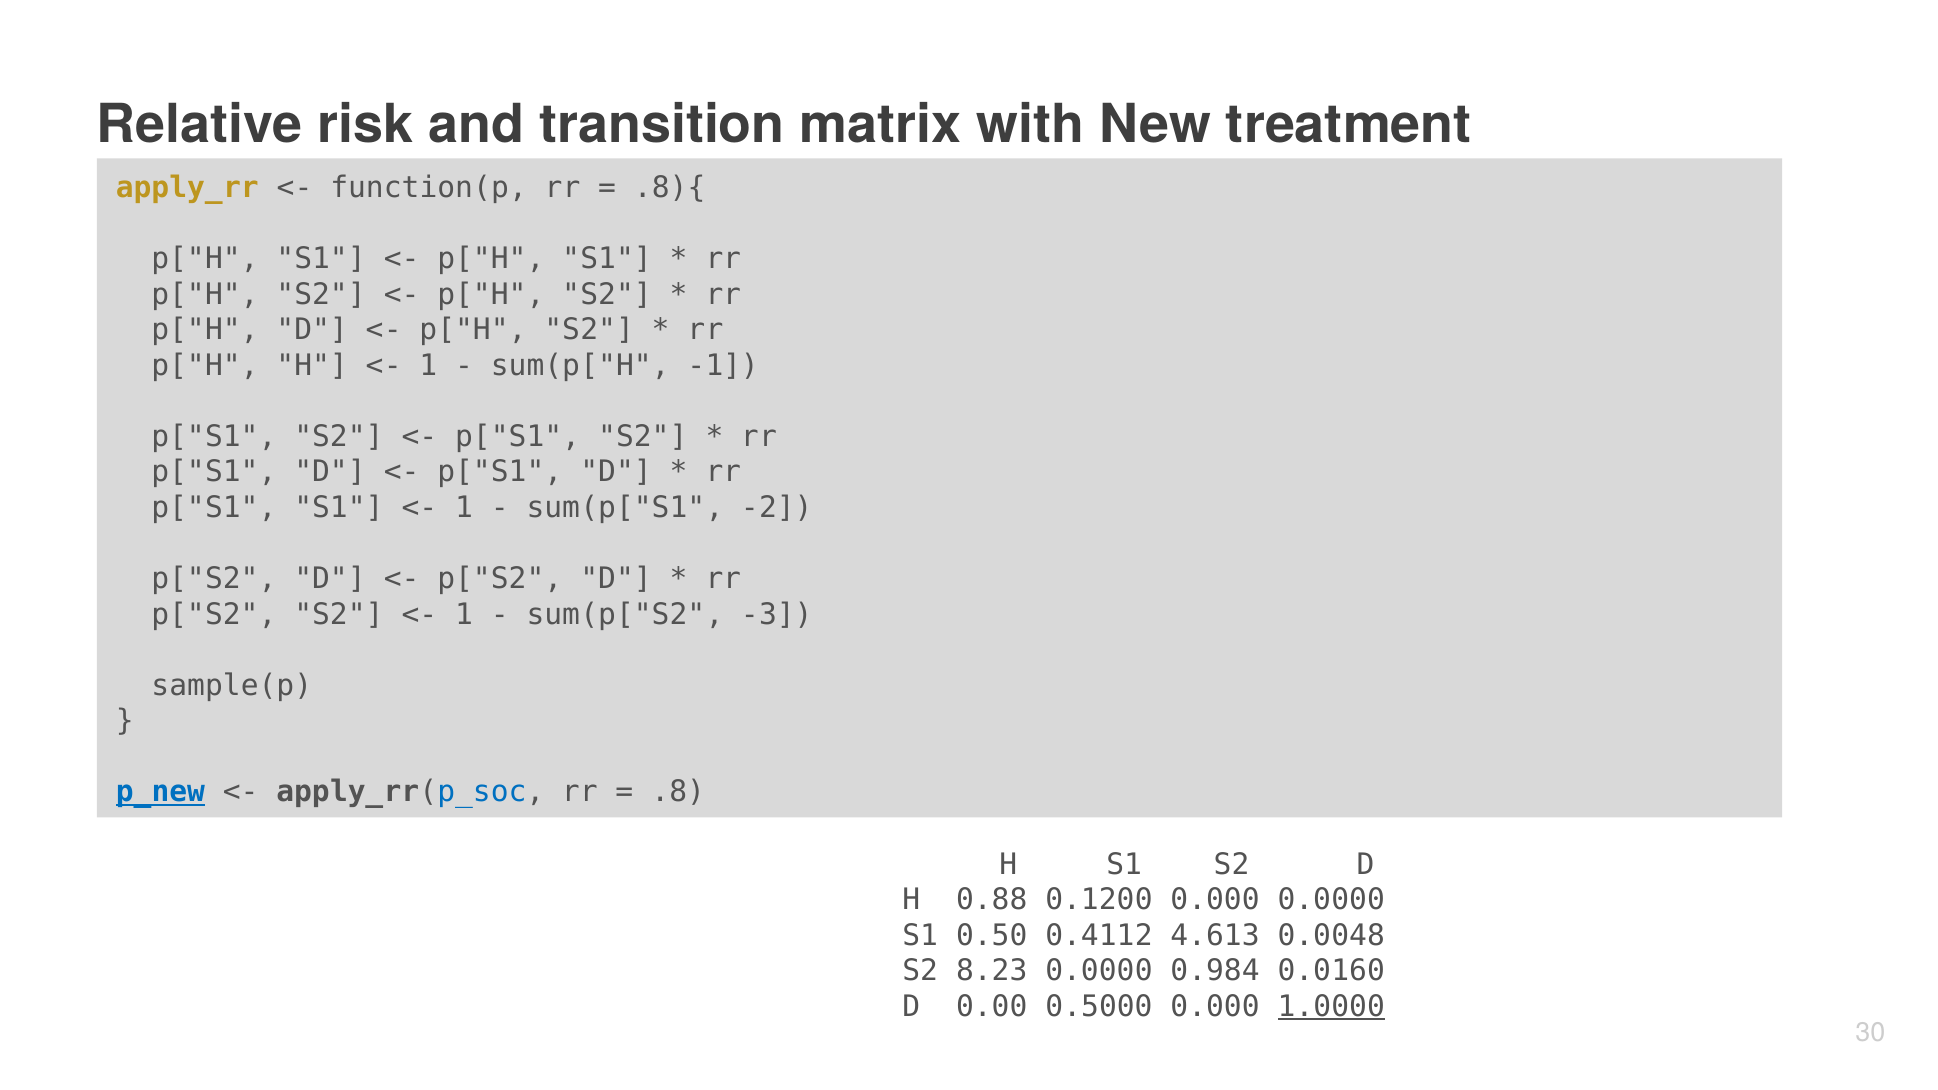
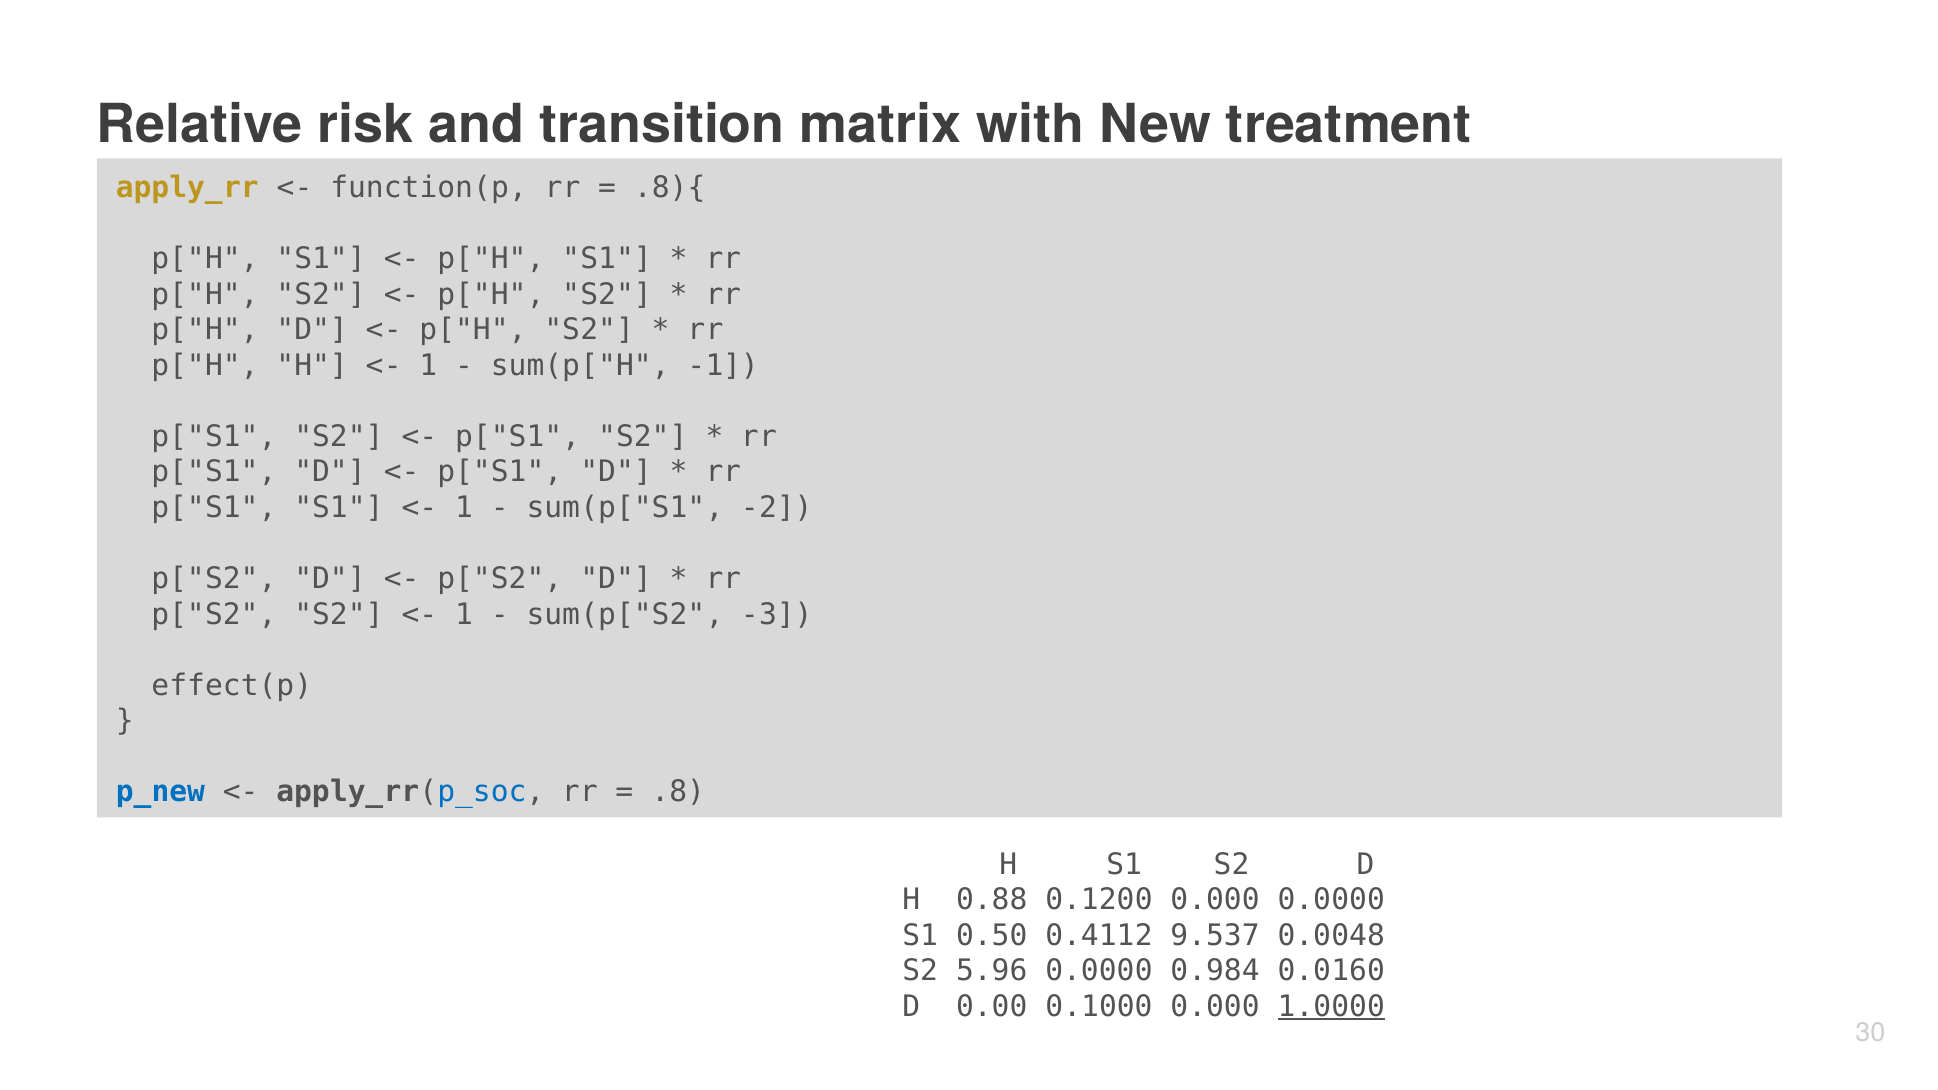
sample(p: sample(p -> effect(p
p_new underline: present -> none
4.613: 4.613 -> 9.537
8.23: 8.23 -> 5.96
0.5000: 0.5000 -> 0.1000
